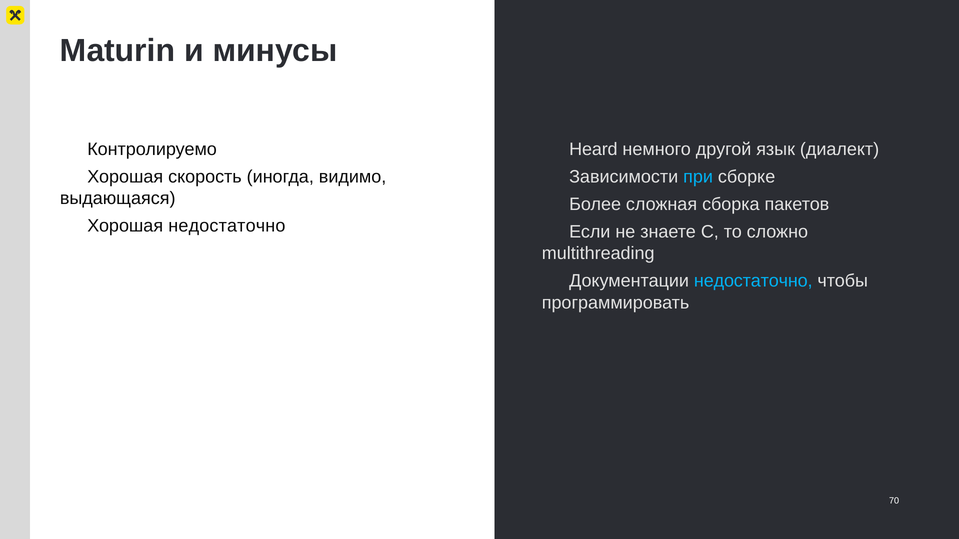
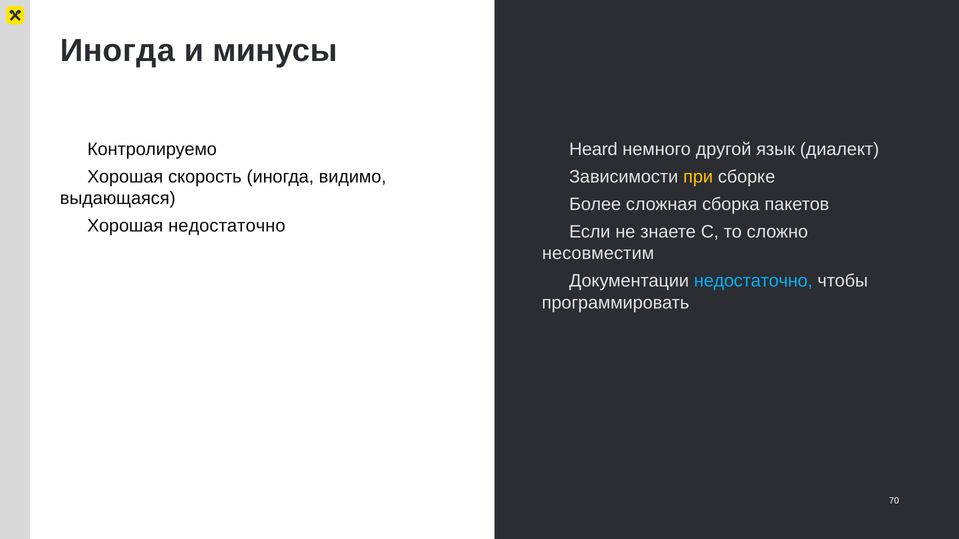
Maturin at (118, 51): Maturin -> Иногда
при colour: light blue -> yellow
multithreading: multithreading -> несовместим
